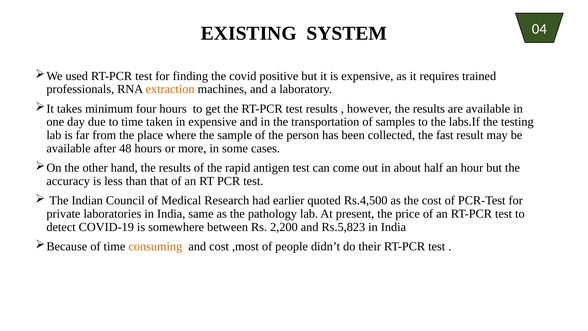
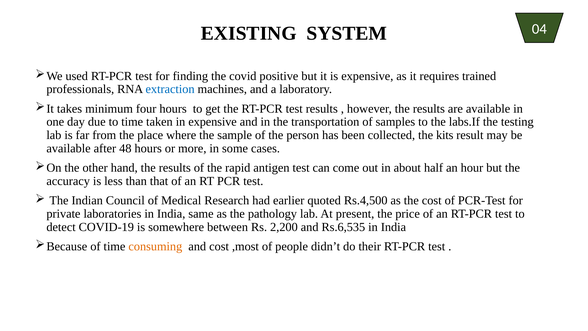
extraction colour: orange -> blue
fast: fast -> kits
Rs.5,823: Rs.5,823 -> Rs.6,535
